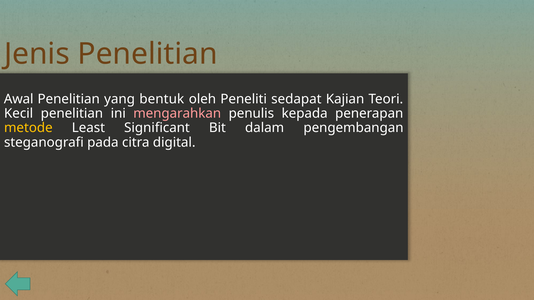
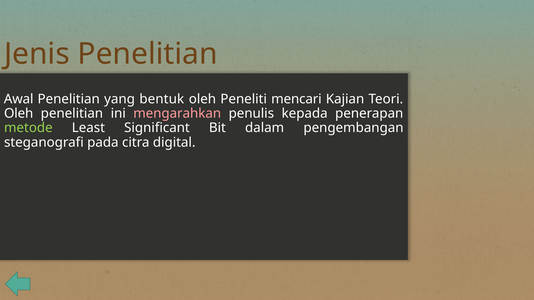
sedapat: sedapat -> mencari
Kecil at (19, 114): Kecil -> Oleh
metode colour: yellow -> light green
